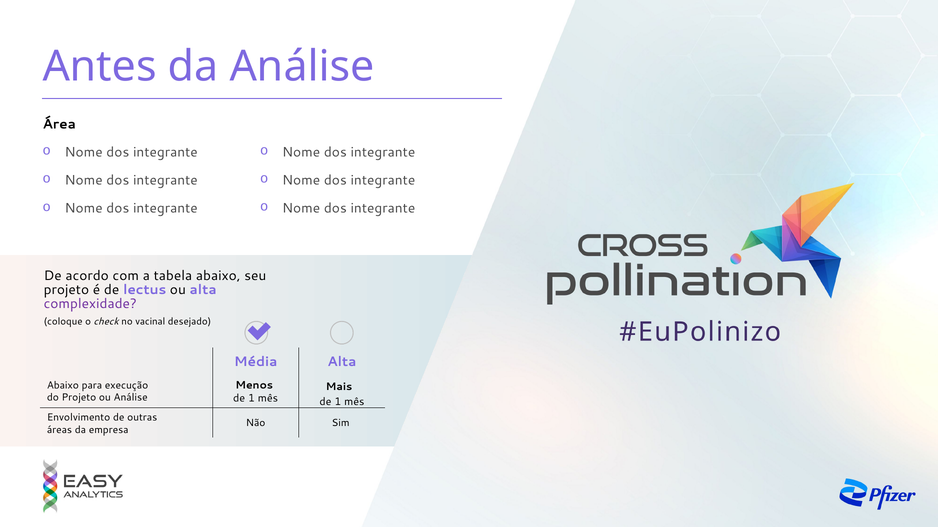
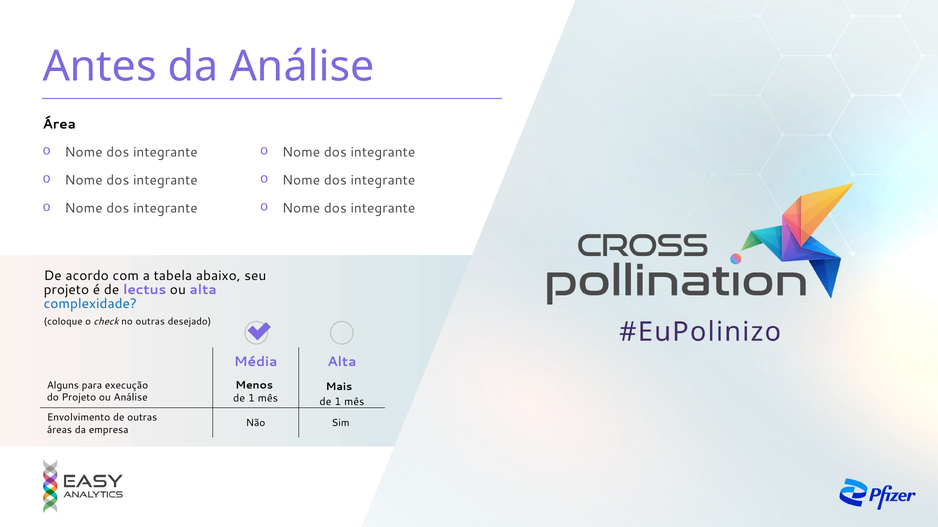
complexidade colour: purple -> blue
no vacinal: vacinal -> outras
Abaixo at (63, 386): Abaixo -> Alguns
